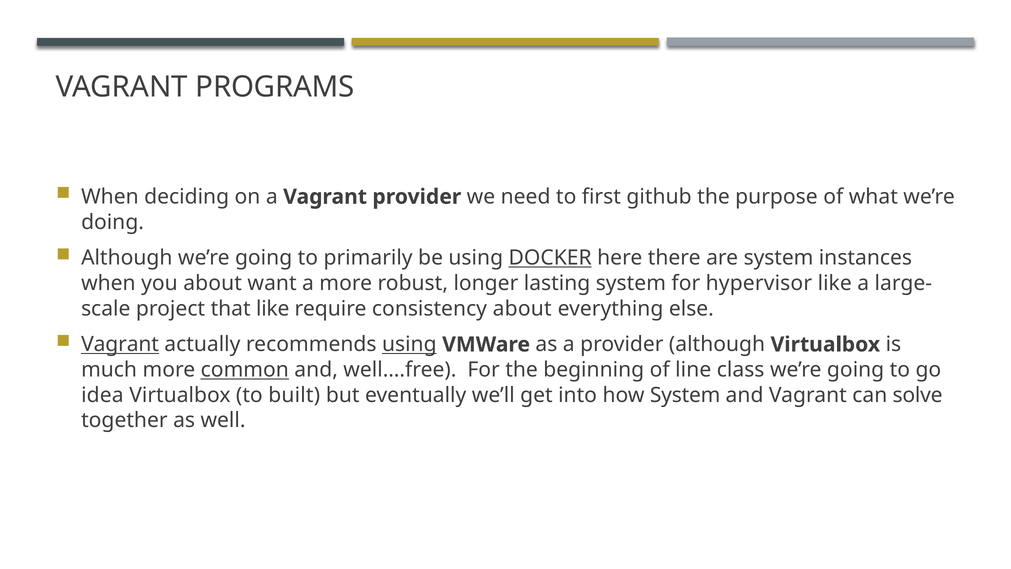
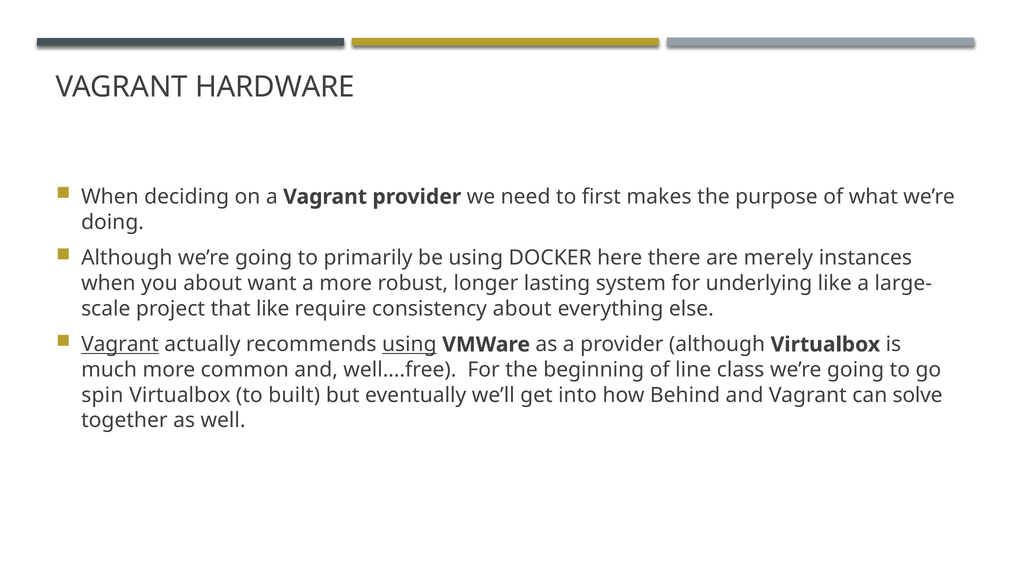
PROGRAMS: PROGRAMS -> HARDWARE
github: github -> makes
DOCKER underline: present -> none
are system: system -> merely
hypervisor: hypervisor -> underlying
common underline: present -> none
idea: idea -> spin
how System: System -> Behind
